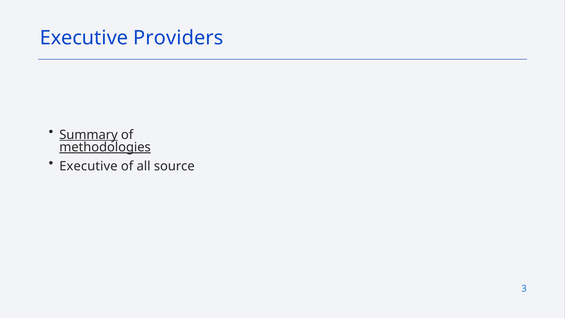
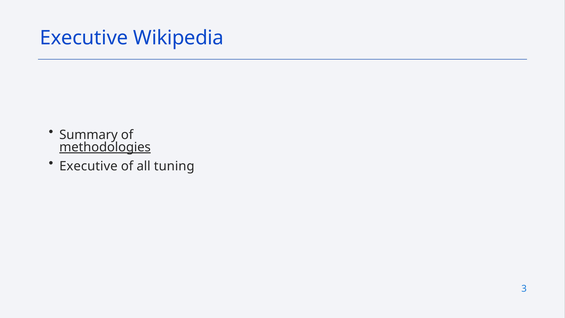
Providers: Providers -> Wikipedia
Summary underline: present -> none
source: source -> tuning
